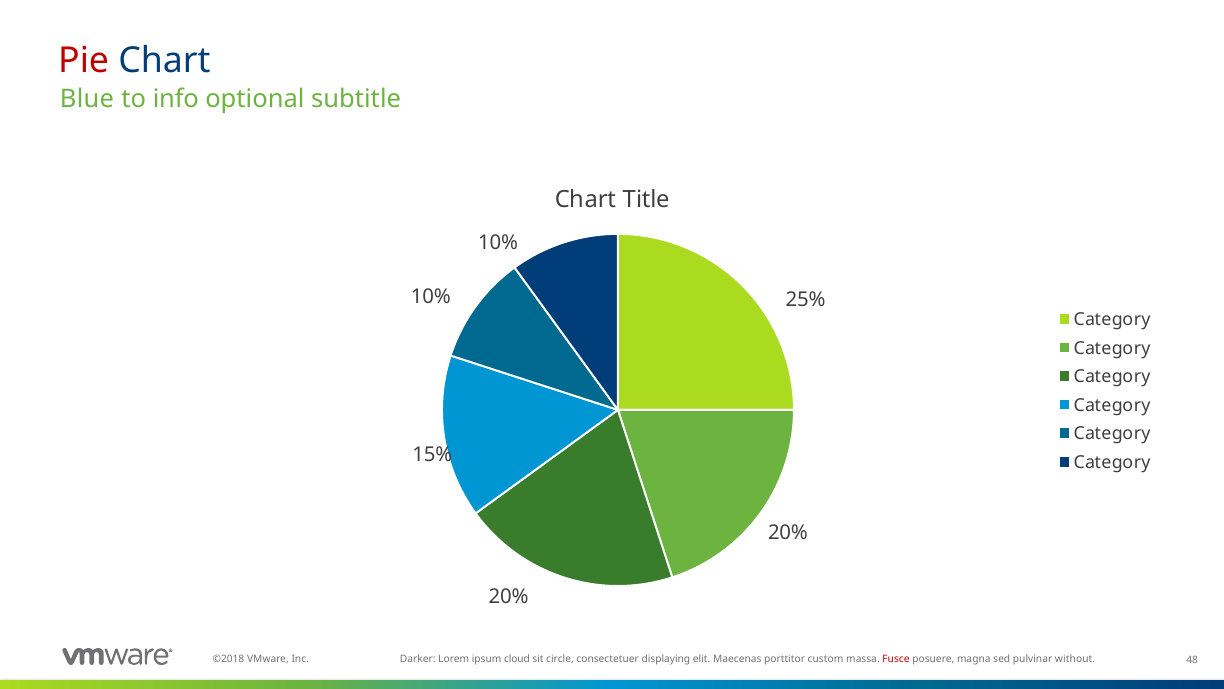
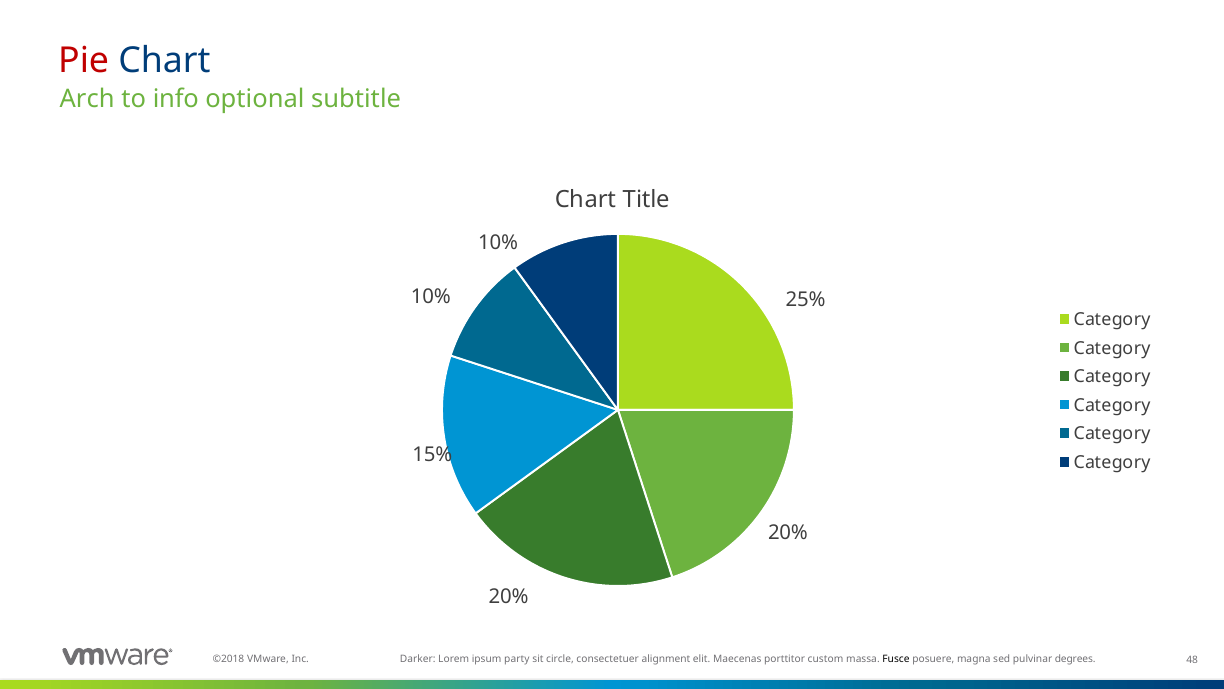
Blue: Blue -> Arch
cloud: cloud -> party
displaying: displaying -> alignment
Fusce colour: red -> black
without: without -> degrees
